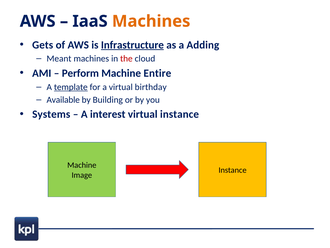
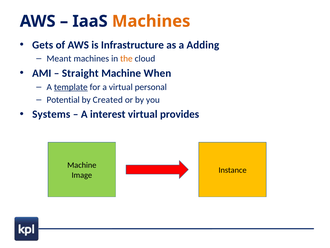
Infrastructure underline: present -> none
the colour: red -> orange
Perform: Perform -> Straight
Entire: Entire -> When
birthday: birthday -> personal
Available: Available -> Potential
Building: Building -> Created
virtual instance: instance -> provides
